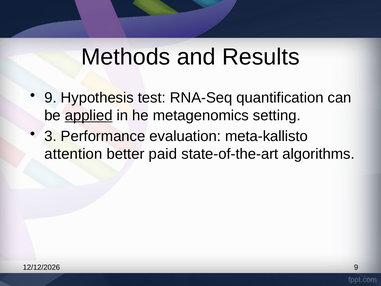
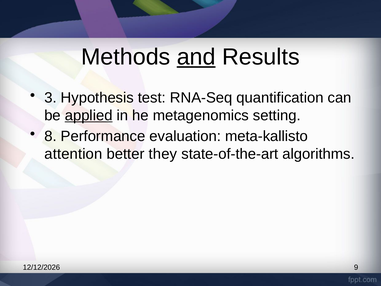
and underline: none -> present
9 at (50, 98): 9 -> 3
3: 3 -> 8
paid: paid -> they
